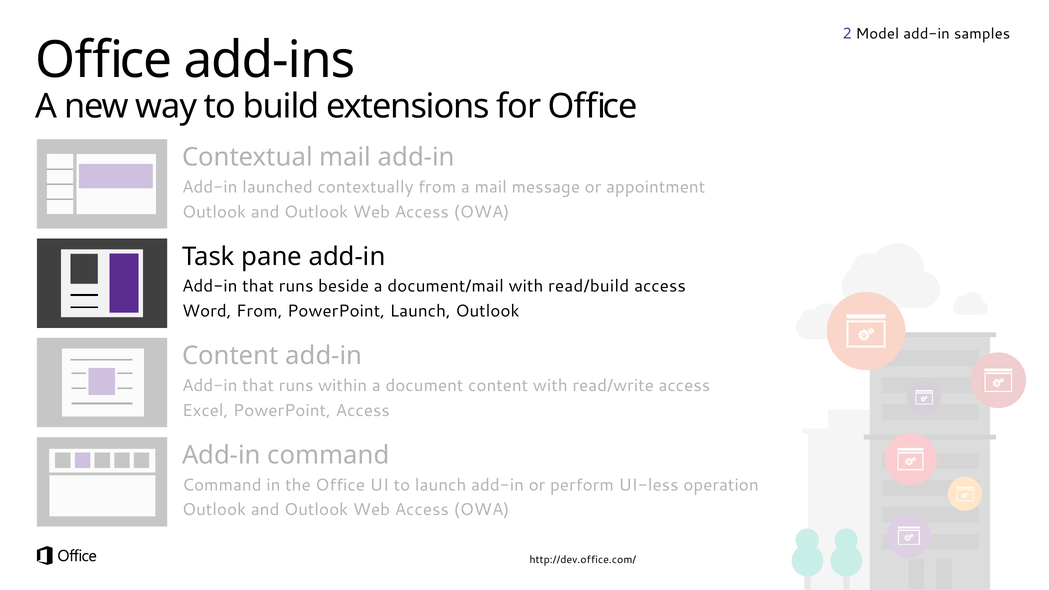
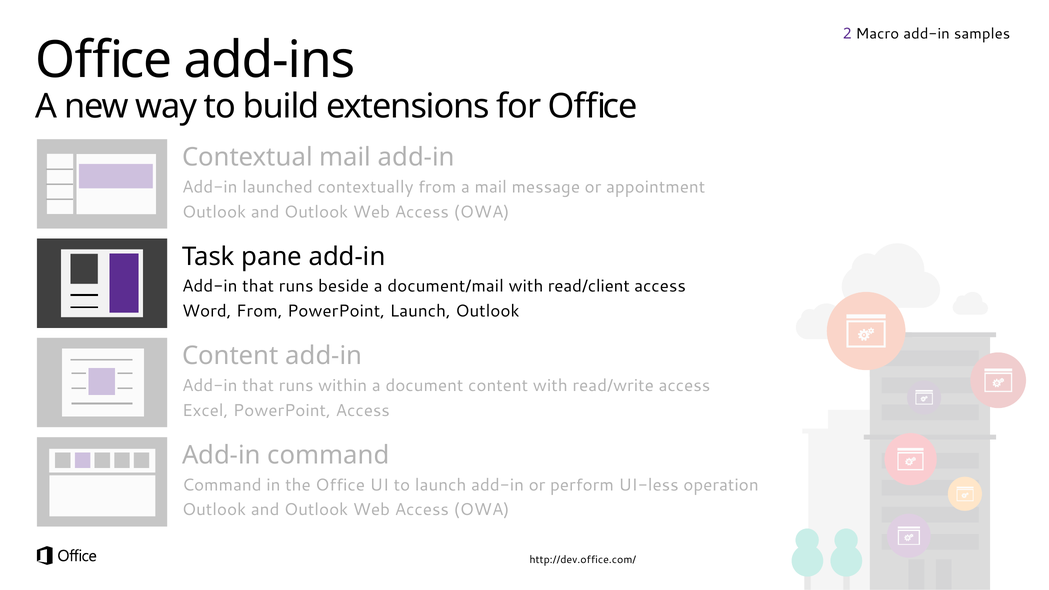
Model: Model -> Macro
read/build: read/build -> read/client
